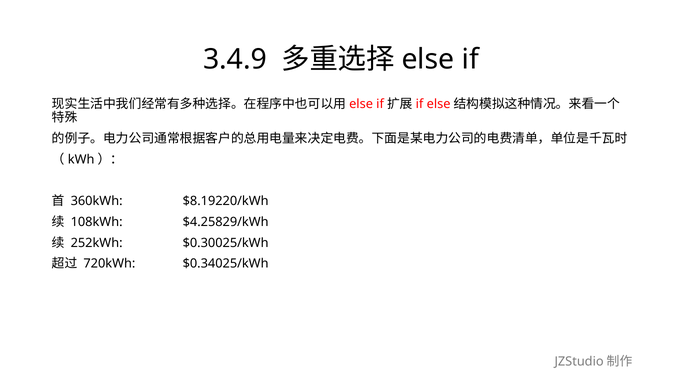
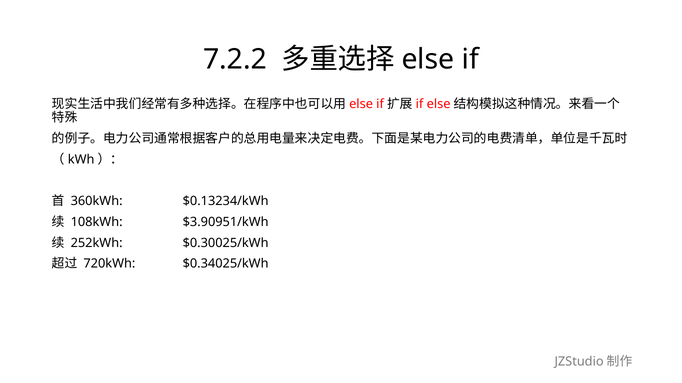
3.4.9: 3.4.9 -> 7.2.2
$8.19220/kWh: $8.19220/kWh -> $0.13234/kWh
$4.25829/kWh: $4.25829/kWh -> $3.90951/kWh
